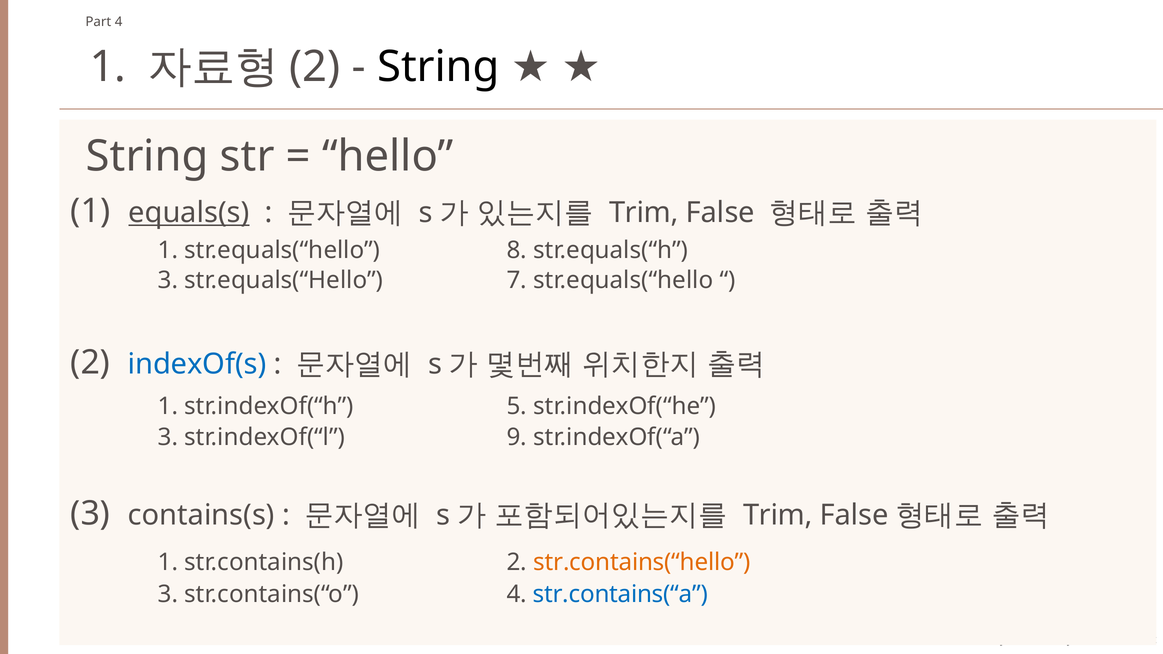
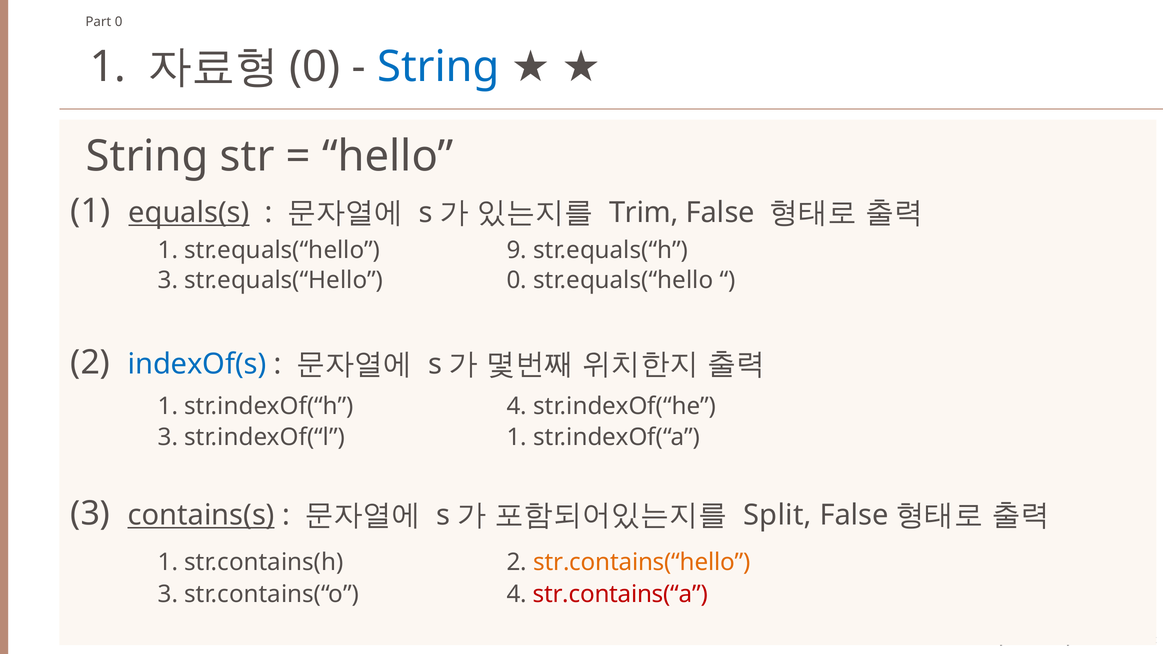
Part 4: 4 -> 0
2 at (315, 67): 2 -> 0
String at (438, 67) colour: black -> blue
8: 8 -> 9
str.equals(“Hello 7: 7 -> 0
str.indexOf(“h 5: 5 -> 4
str.indexOf(“l 9: 9 -> 1
contains(s underline: none -> present
Trim at (778, 515): Trim -> Split
str.contains(“a colour: blue -> red
